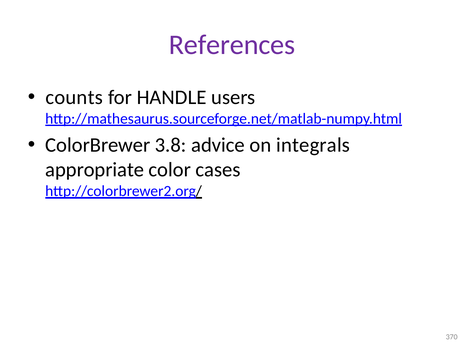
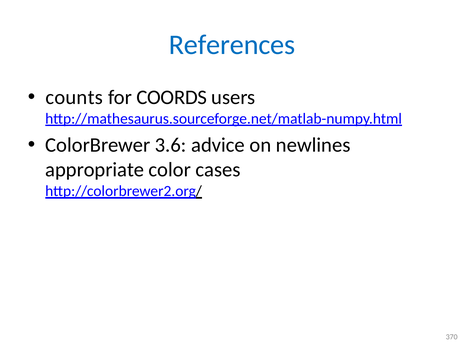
References colour: purple -> blue
HANDLE: HANDLE -> COORDS
3.8: 3.8 -> 3.6
integrals: integrals -> newlines
